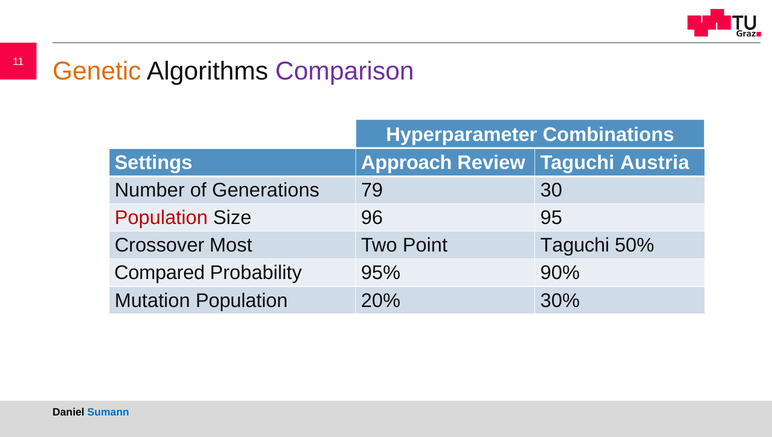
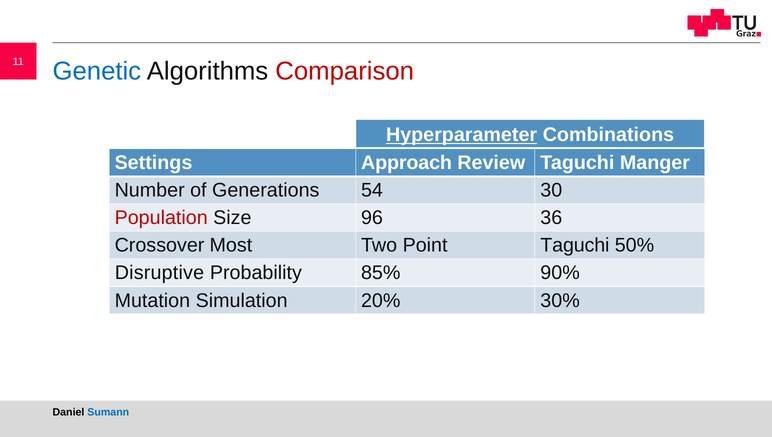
Genetic colour: orange -> blue
Comparison colour: purple -> red
Hyperparameter underline: none -> present
Austria: Austria -> Manger
79: 79 -> 54
95: 95 -> 36
Compared: Compared -> Disruptive
95%: 95% -> 85%
Mutation Population: Population -> Simulation
